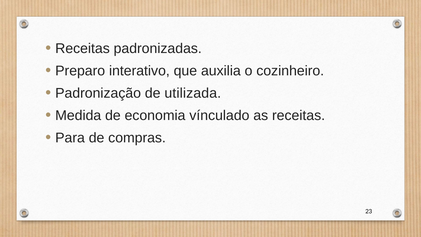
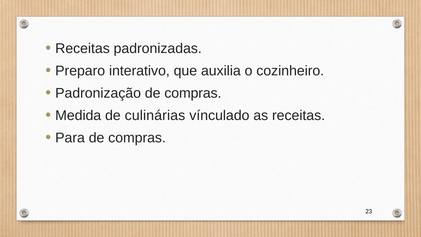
Padronização de utilizada: utilizada -> compras
economia: economia -> culinárias
